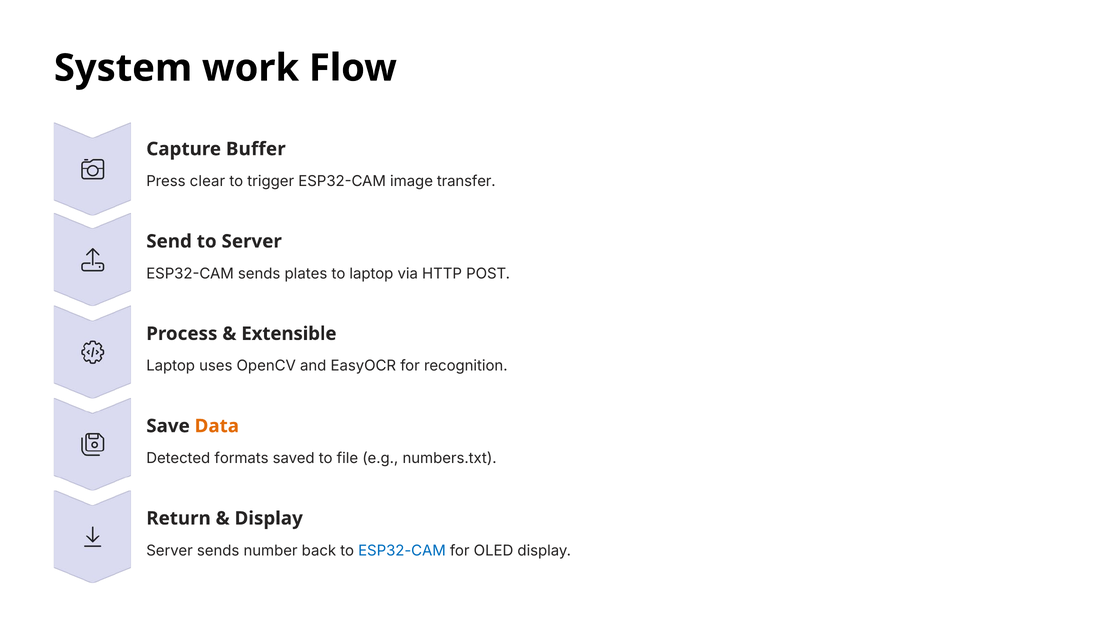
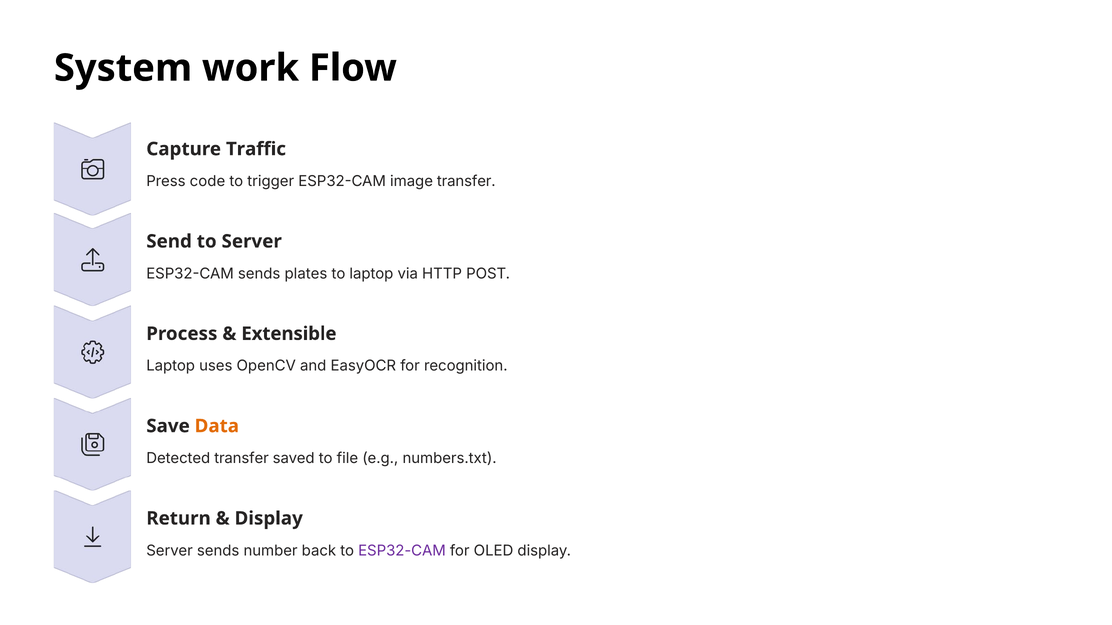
Buffer: Buffer -> Traffic
clear: clear -> code
Detected formats: formats -> transfer
ESP32-CAM at (402, 551) colour: blue -> purple
